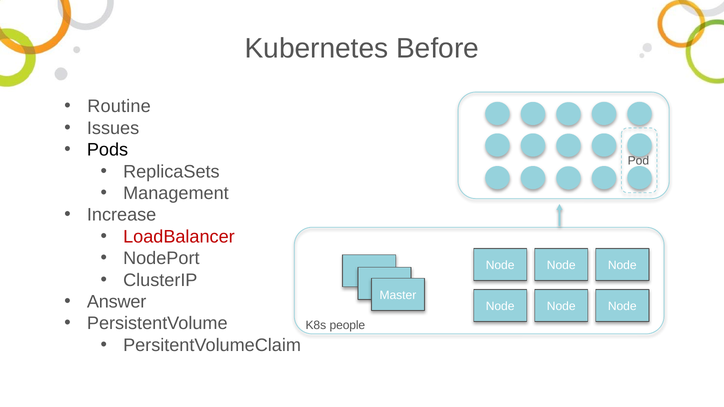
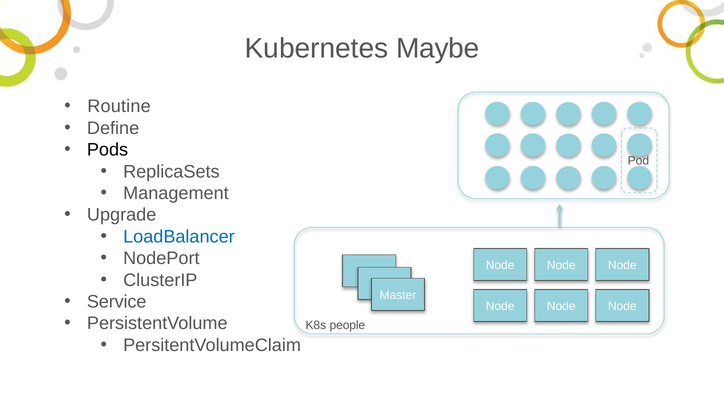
Before: Before -> Maybe
Issues: Issues -> Define
Increase: Increase -> Upgrade
LoadBalancer colour: red -> blue
Answer: Answer -> Service
